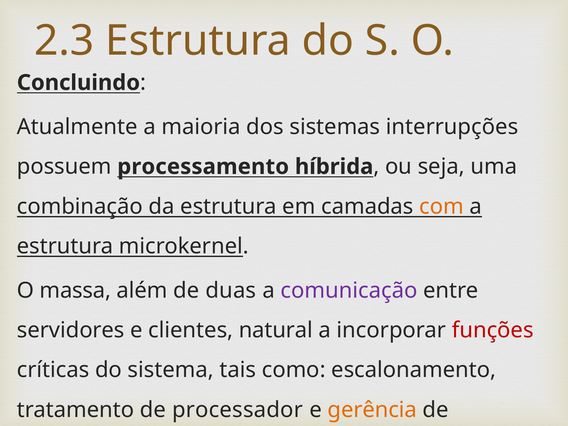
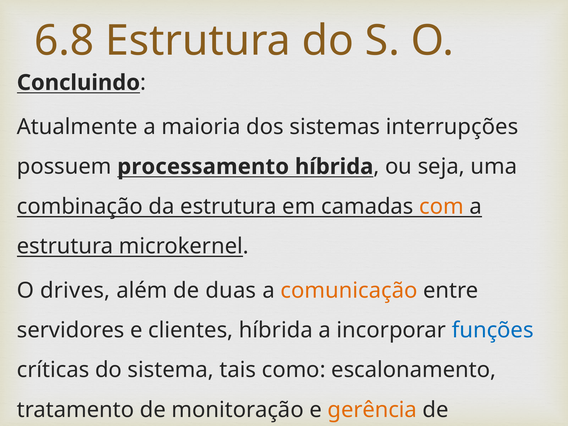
2.3: 2.3 -> 6.8
massa: massa -> drives
comunicação colour: purple -> orange
clientes natural: natural -> híbrida
funções colour: red -> blue
processador: processador -> monitoração
